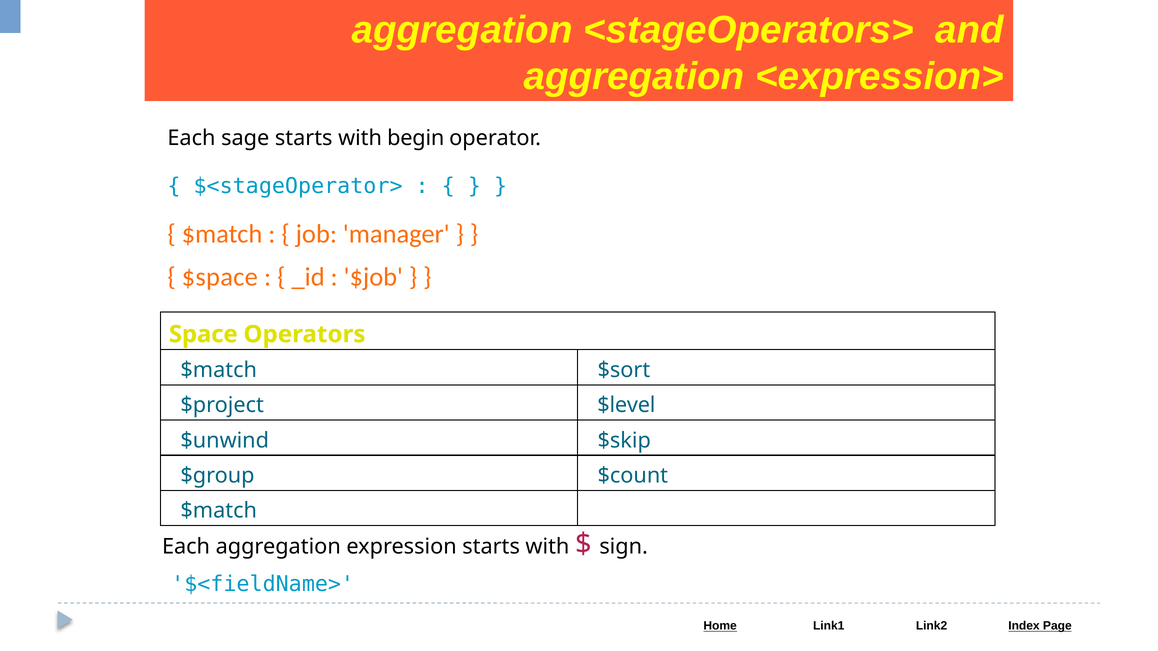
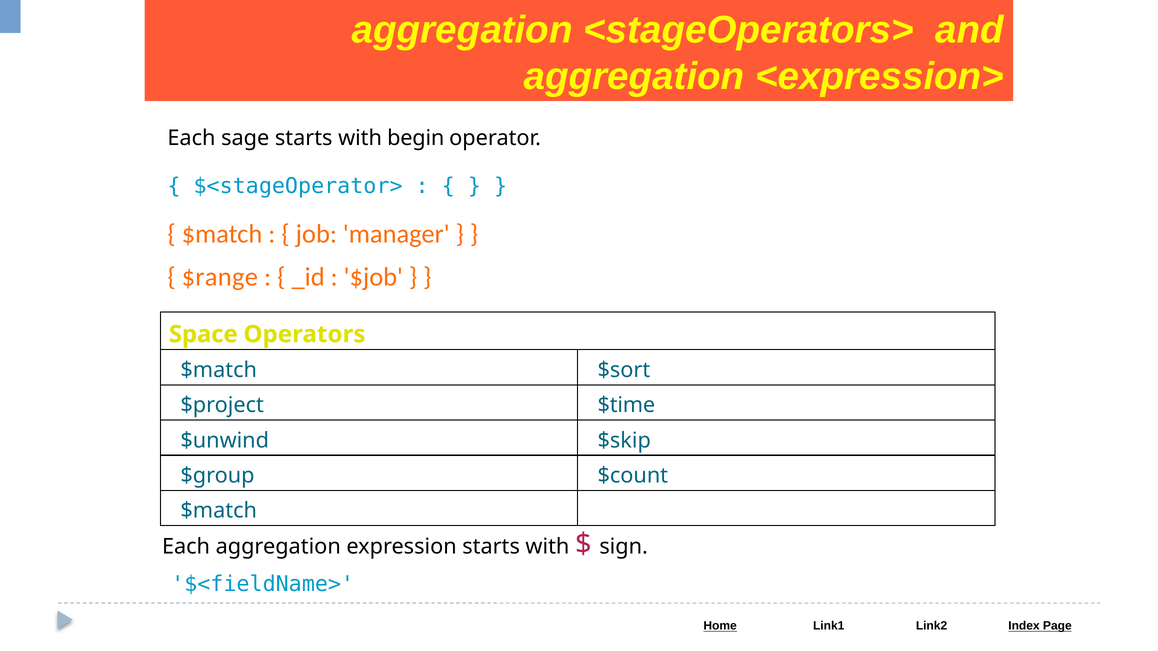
$space: $space -> $range
$level: $level -> $time
